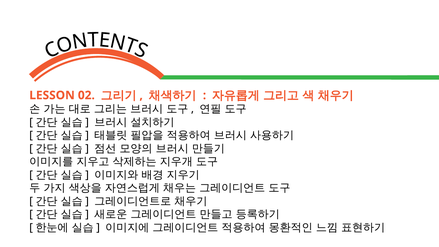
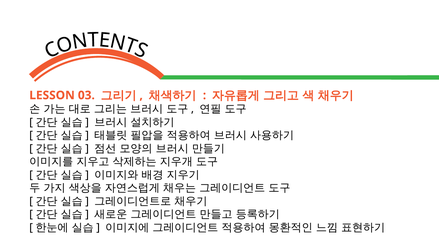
02: 02 -> 03
